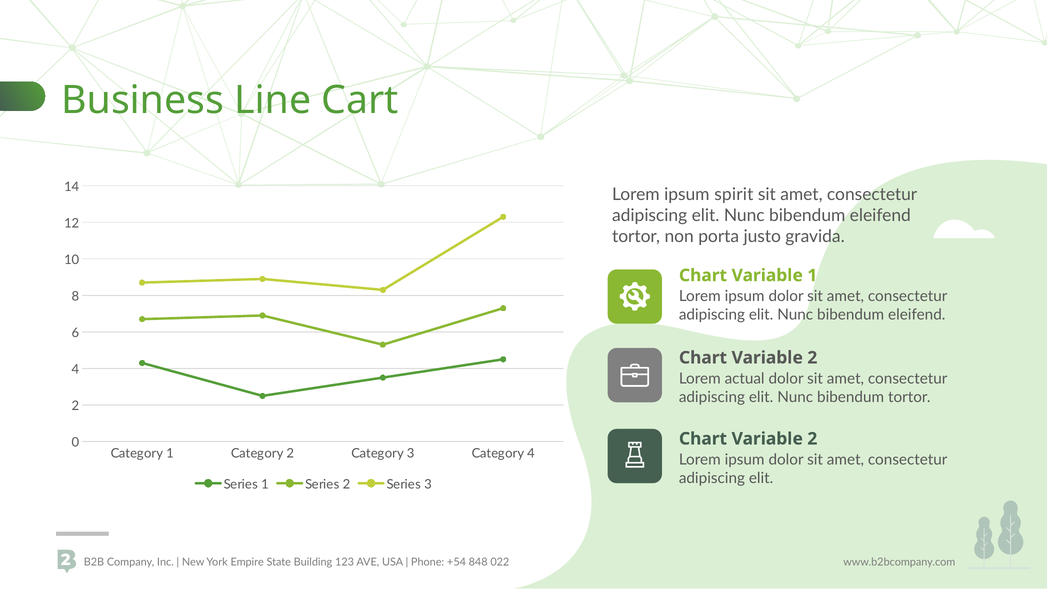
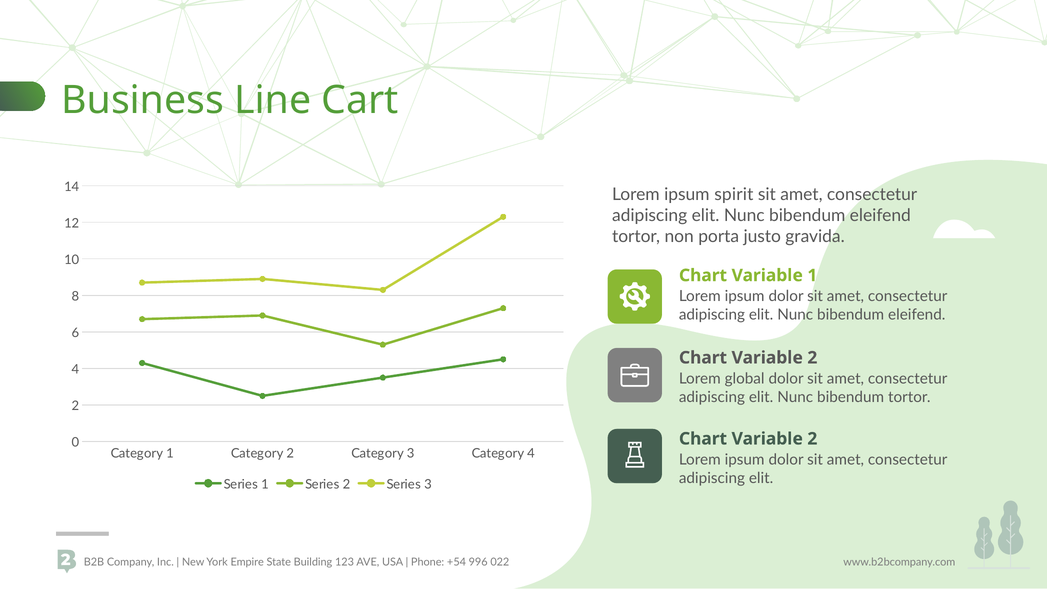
actual: actual -> global
848: 848 -> 996
